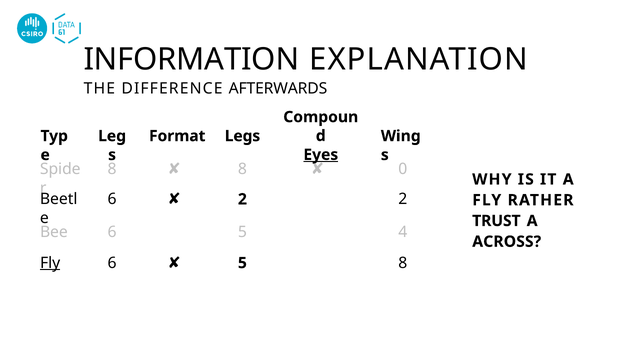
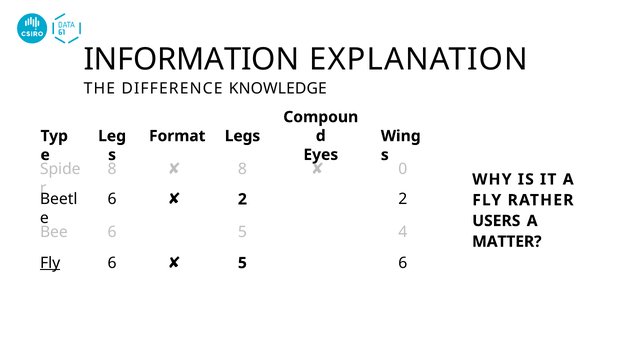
AFTERWARDS: AFTERWARDS -> KNOWLEDGE
Eyes underline: present -> none
TRUST: TRUST -> USERS
ACROSS: ACROSS -> MATTER
8 at (403, 263): 8 -> 6
